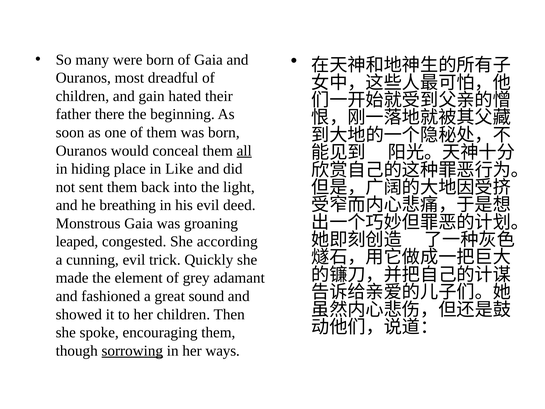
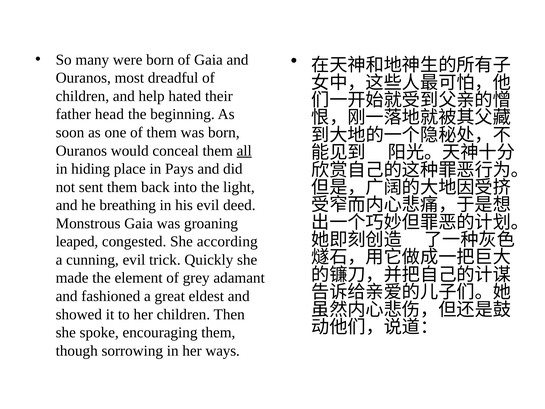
gain: gain -> help
there: there -> head
Like: Like -> Pays
sound: sound -> eldest
sorrowing underline: present -> none
